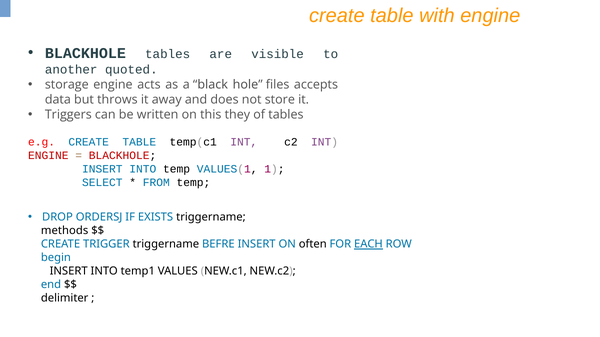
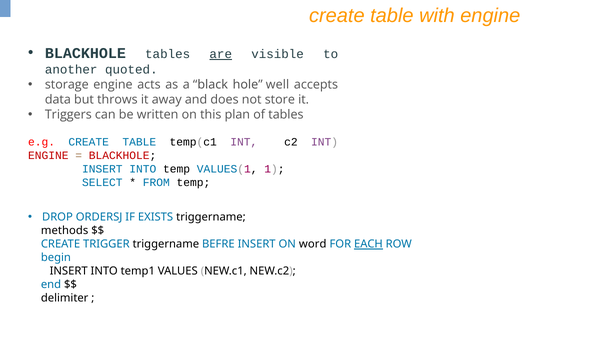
are underline: none -> present
files: files -> well
they: they -> plan
often: often -> word
